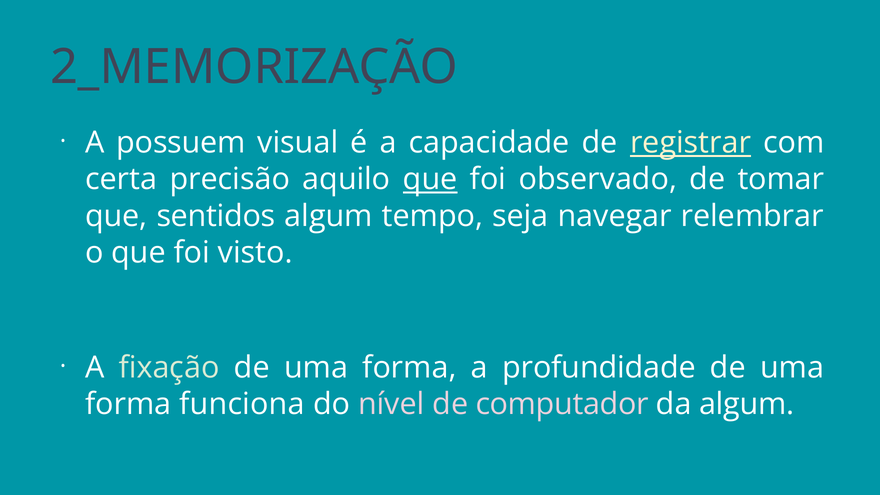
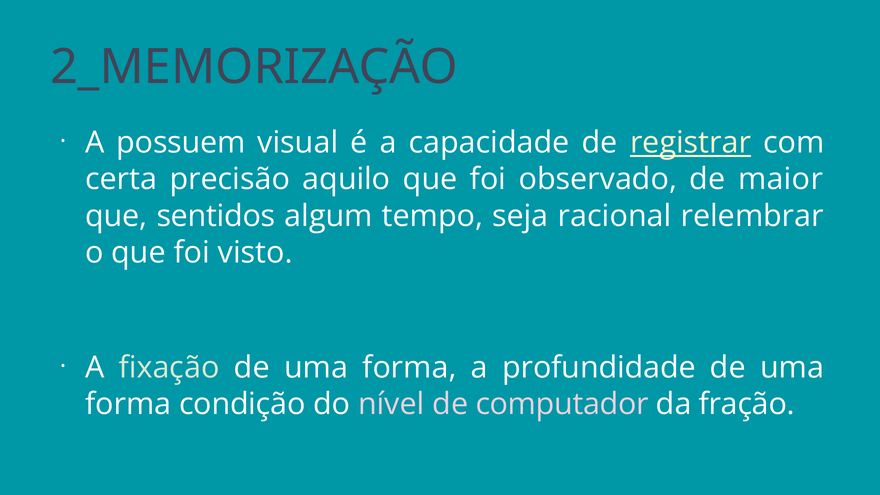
que at (430, 179) underline: present -> none
tomar: tomar -> maior
navegar: navegar -> racional
funciona: funciona -> condição
da algum: algum -> fração
